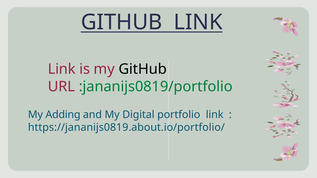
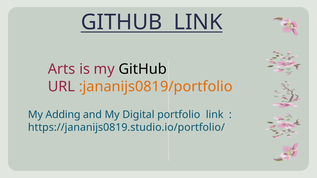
Link at (62, 69): Link -> Arts
:jananijs0819/portfolio colour: green -> orange
https://jananijs0819.about.io/portfolio/: https://jananijs0819.about.io/portfolio/ -> https://jananijs0819.studio.io/portfolio/
